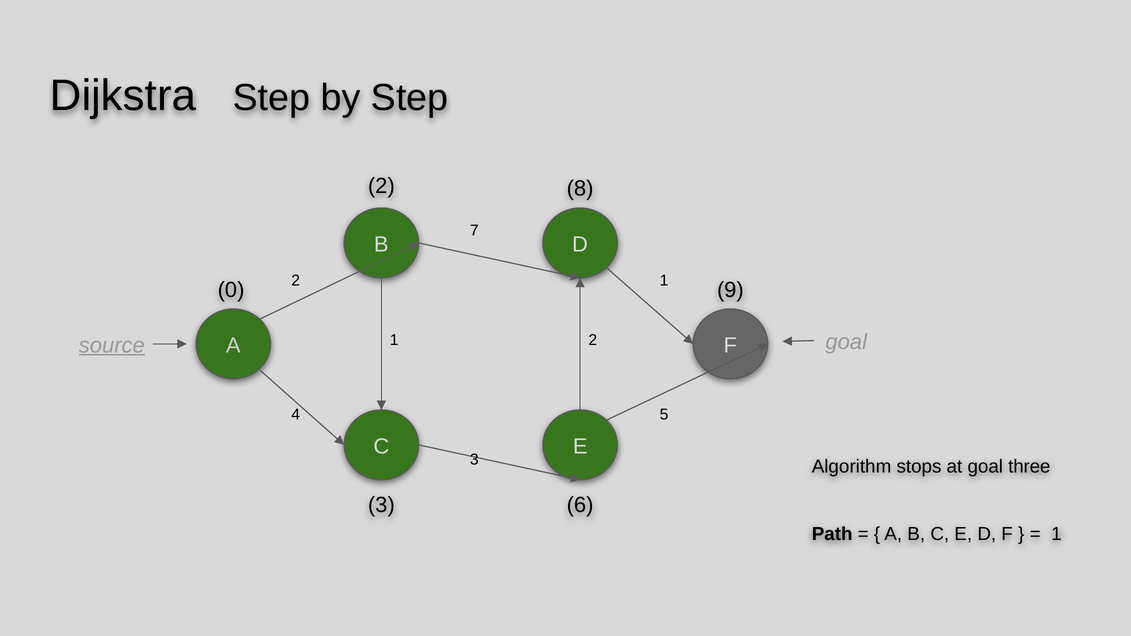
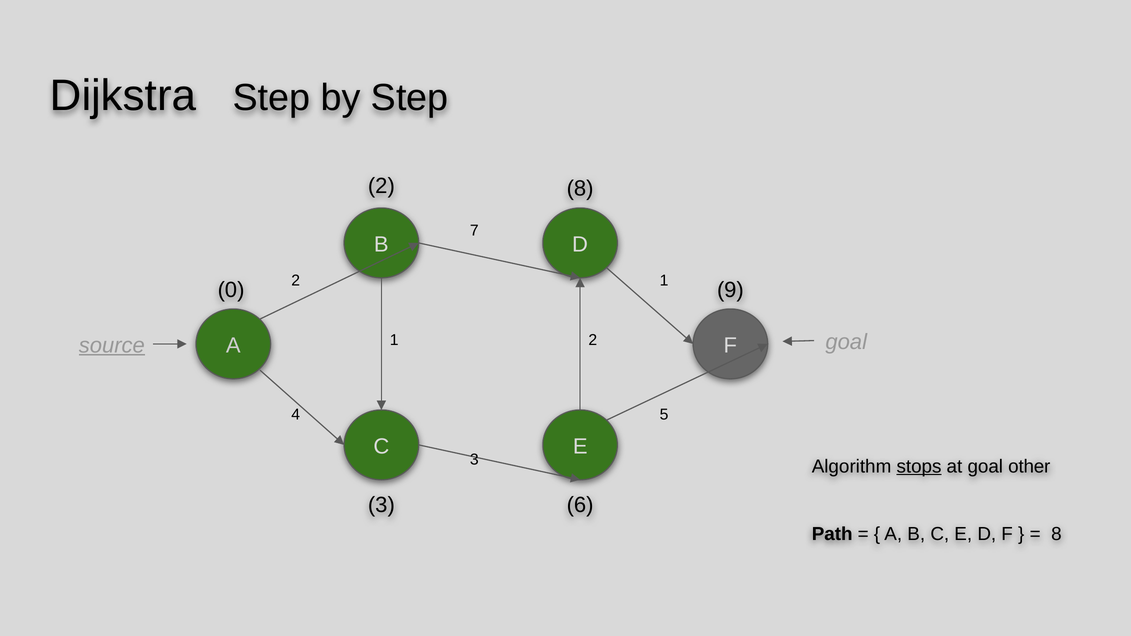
stops underline: none -> present
three: three -> other
1 at (1056, 534): 1 -> 8
